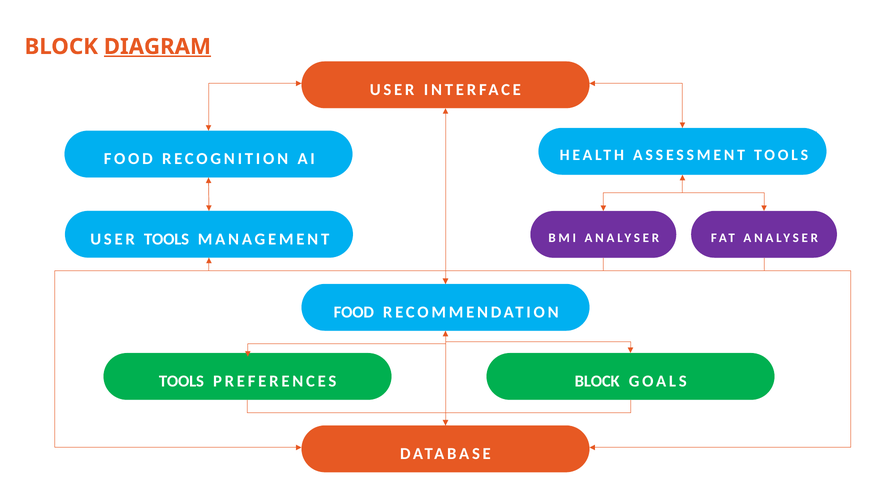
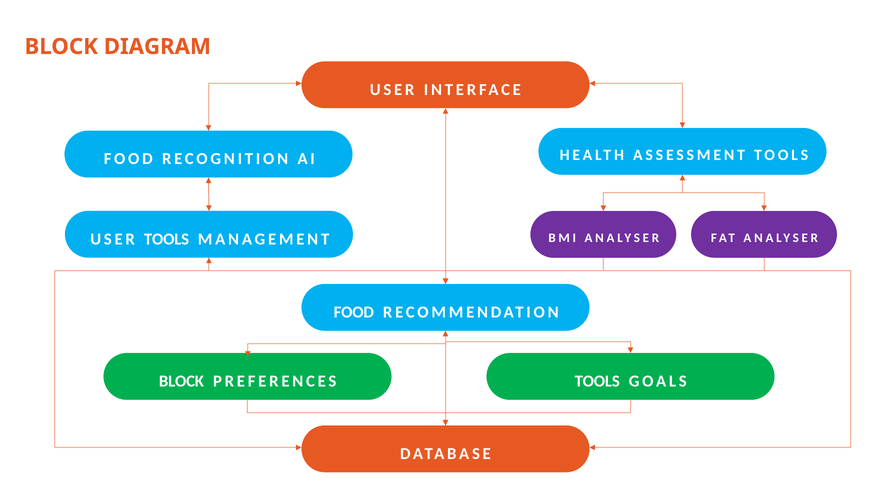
DIAGRAM underline: present -> none
TOOLS at (181, 381): TOOLS -> BLOCK
PREFERENCES BLOCK: BLOCK -> TOOLS
